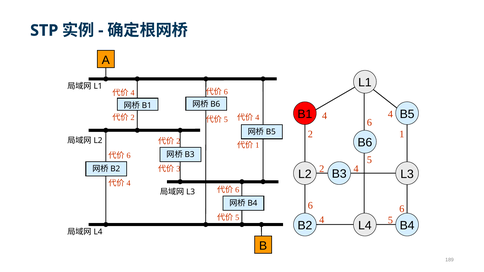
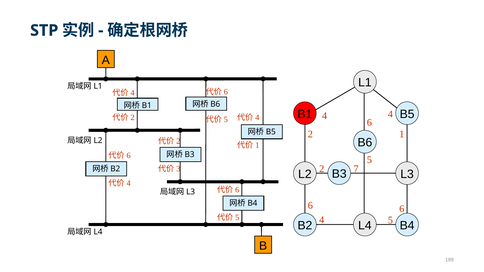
2 4: 4 -> 7
